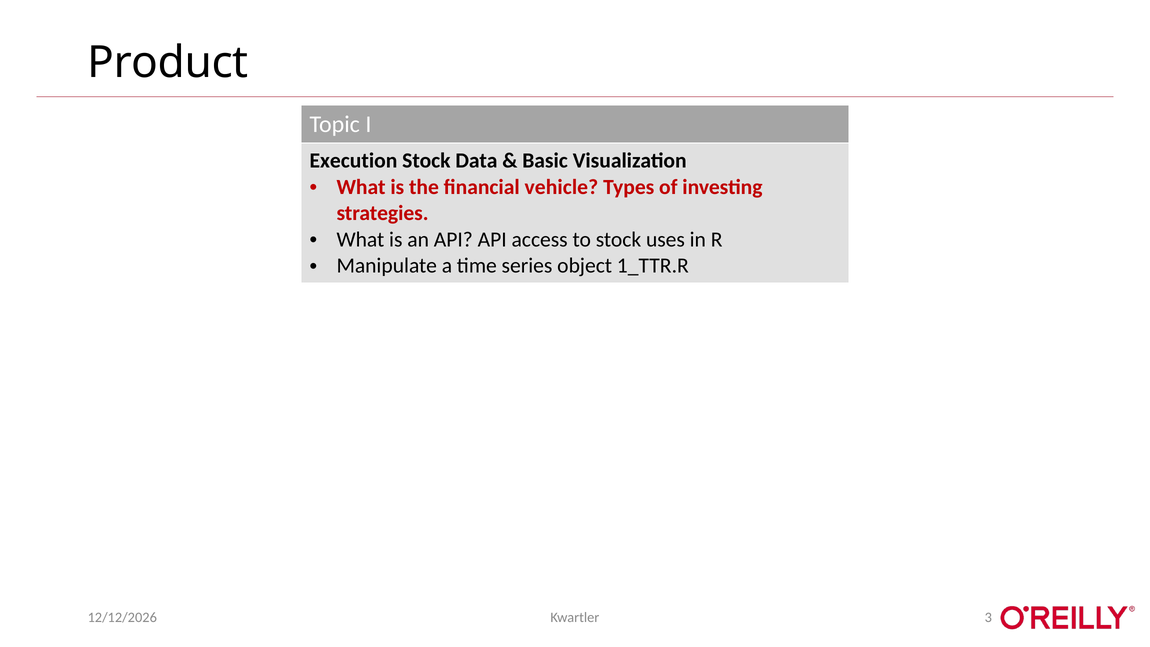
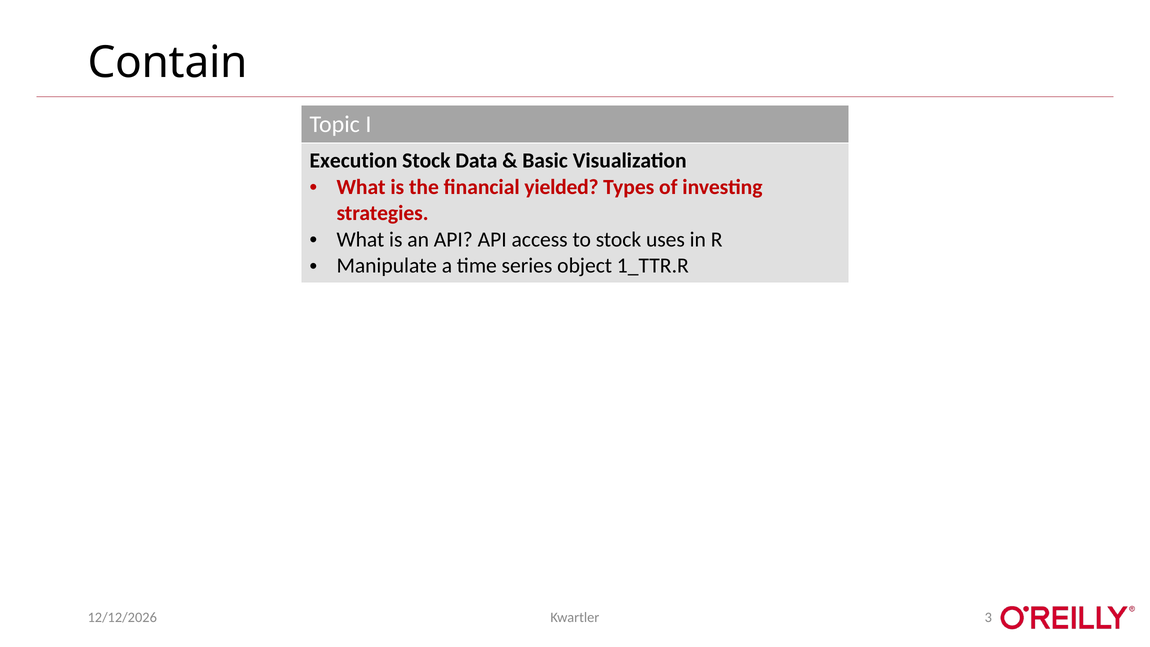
Product: Product -> Contain
vehicle: vehicle -> yielded
